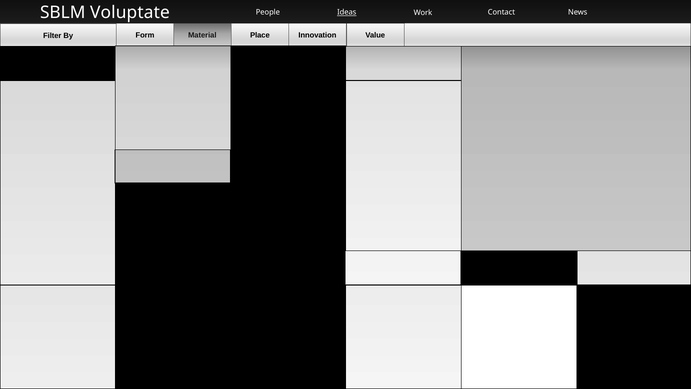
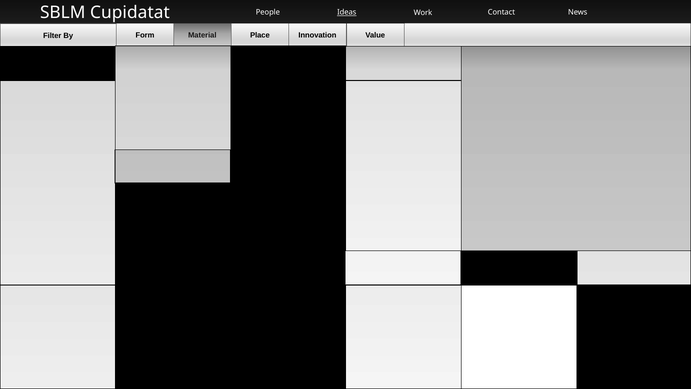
Voluptate: Voluptate -> Cupidatat
